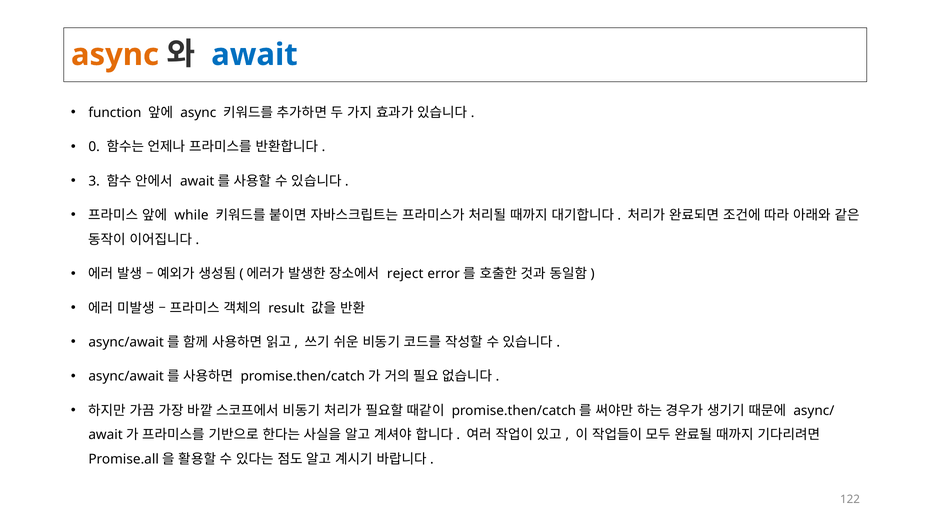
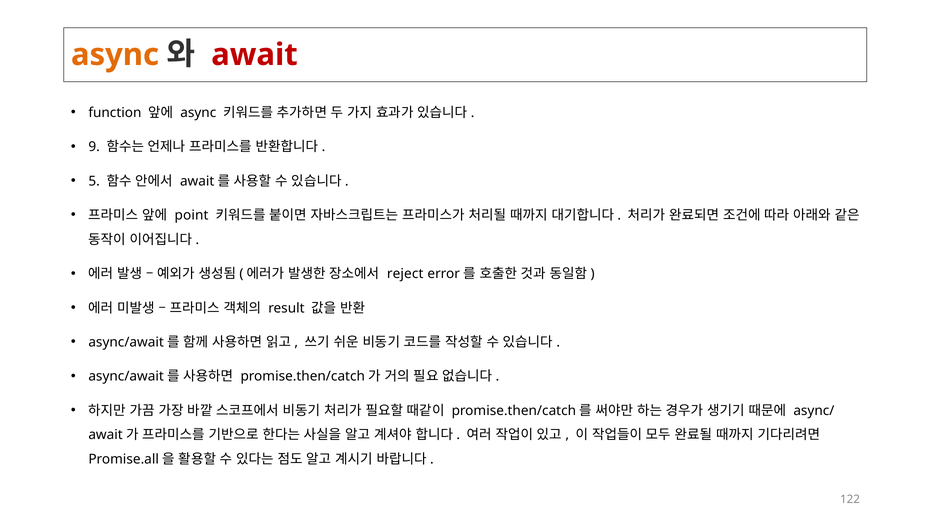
await colour: blue -> red
0: 0 -> 9
3: 3 -> 5
while: while -> point
